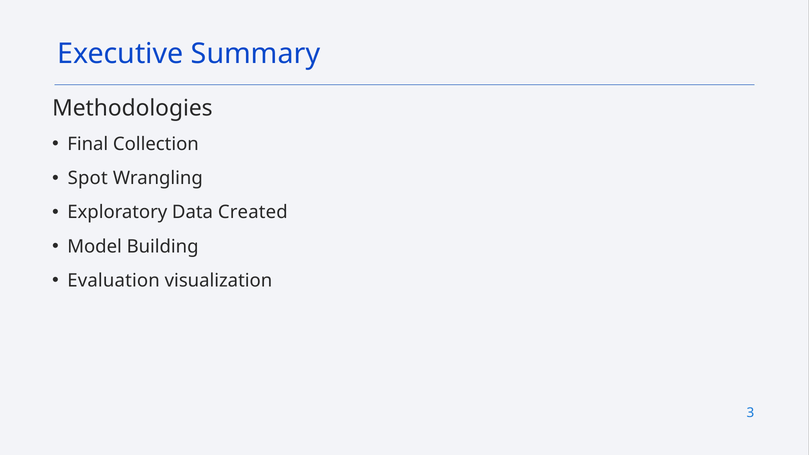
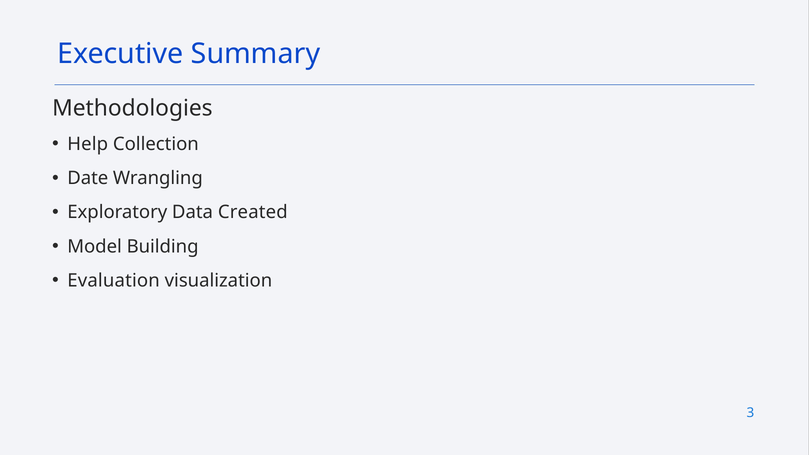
Final: Final -> Help
Spot: Spot -> Date
